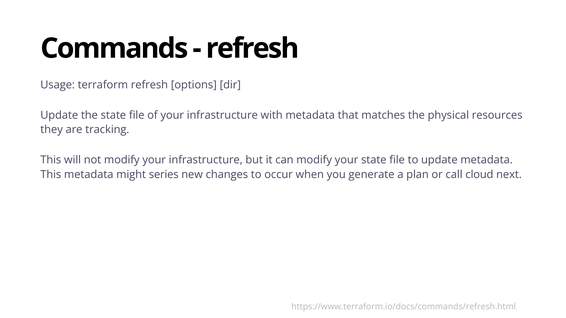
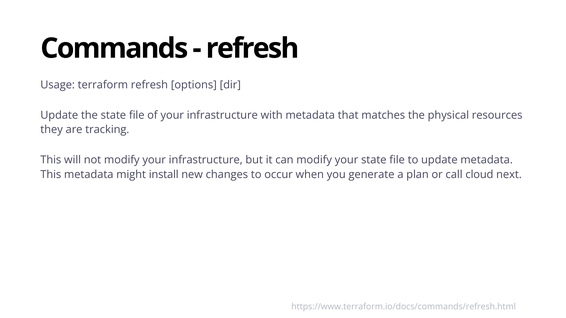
series: series -> install
